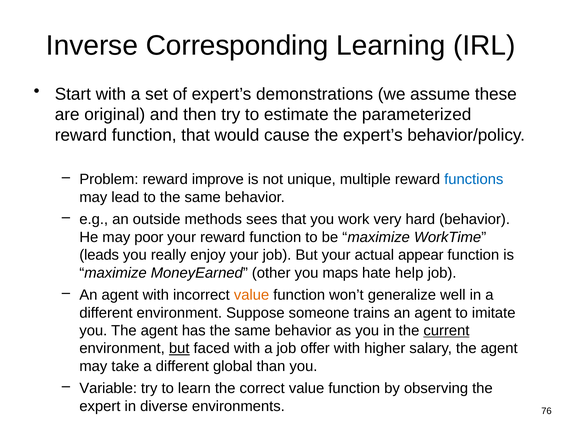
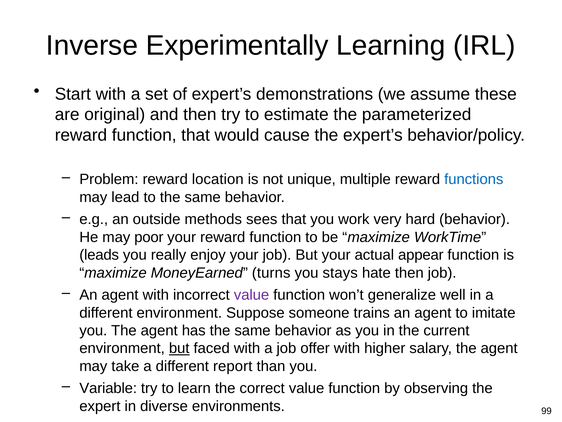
Corresponding: Corresponding -> Experimentally
improve: improve -> location
other: other -> turns
maps: maps -> stays
hate help: help -> then
value at (252, 295) colour: orange -> purple
current underline: present -> none
global: global -> report
76: 76 -> 99
